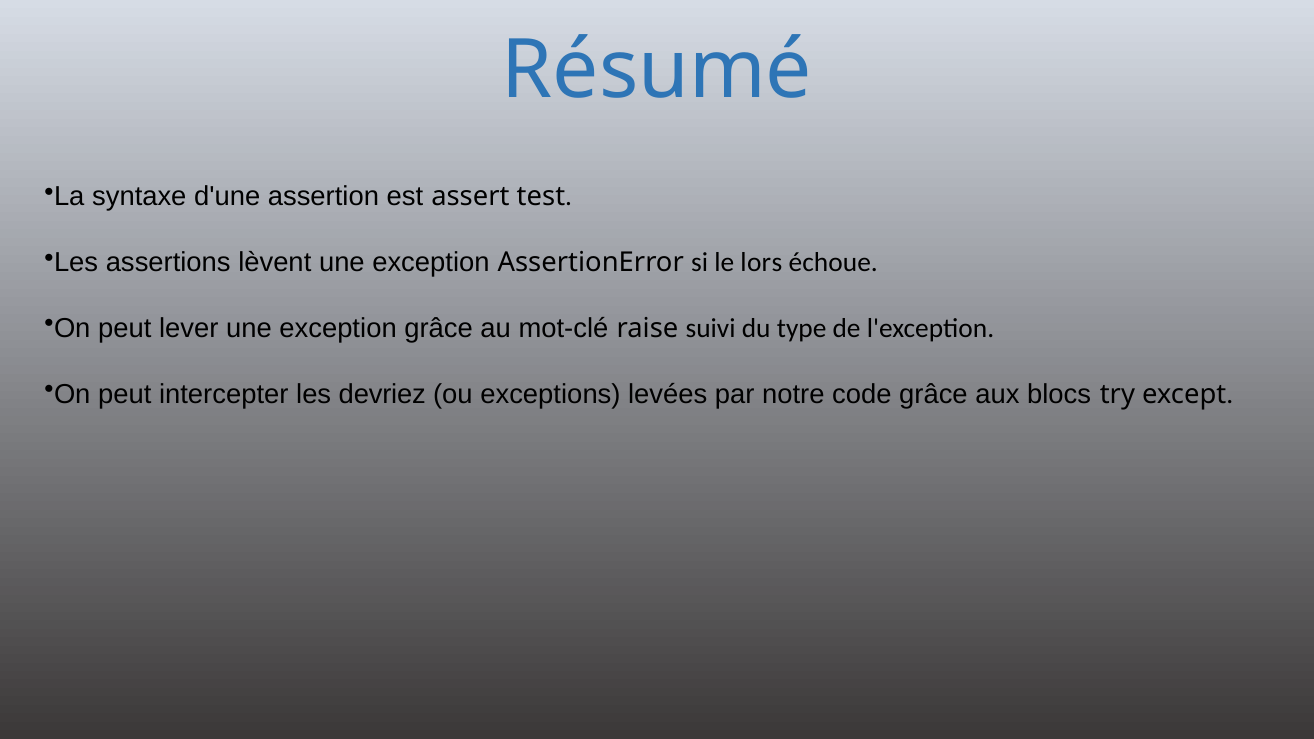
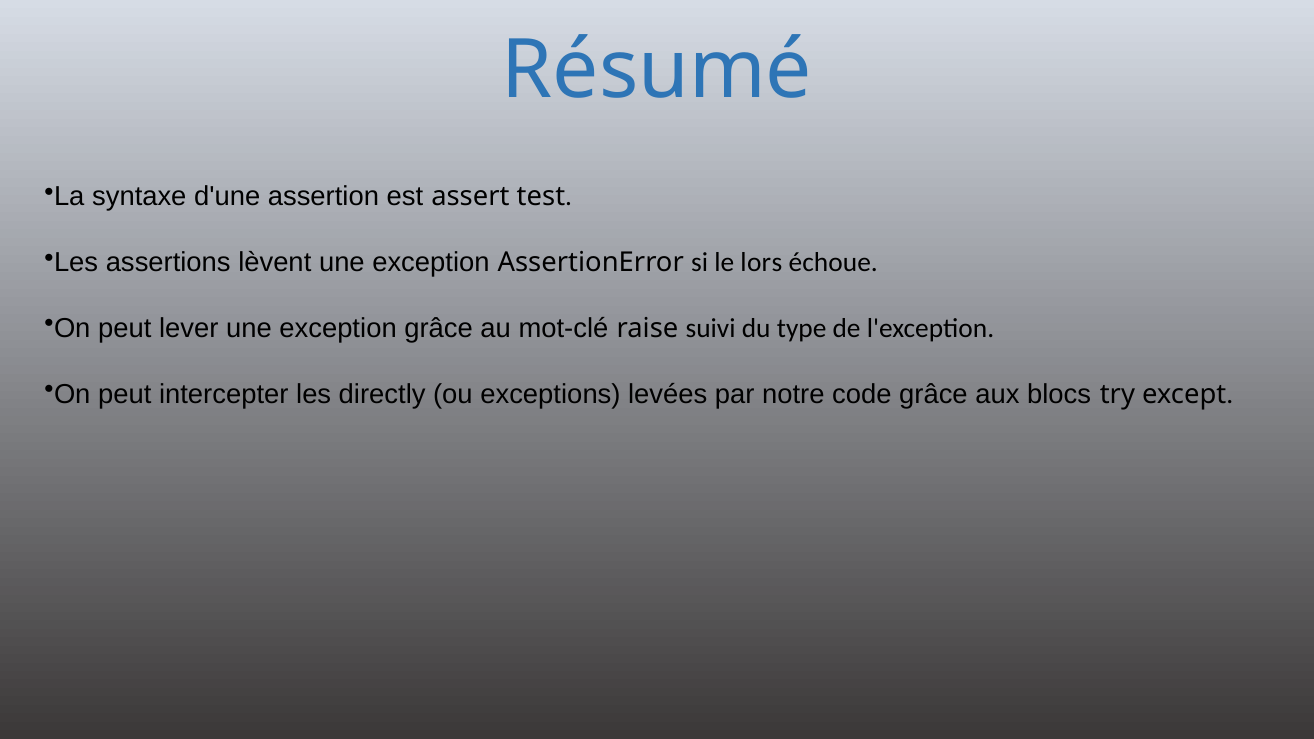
devriez: devriez -> directly
